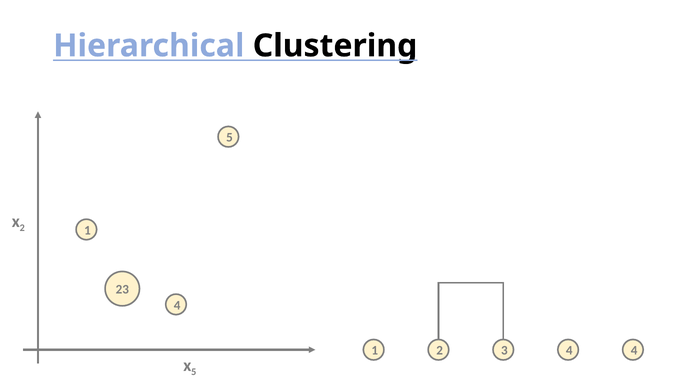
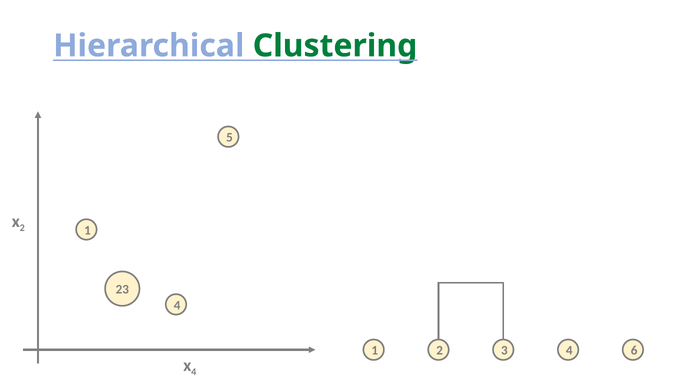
Clustering colour: black -> green
4 4: 4 -> 6
5 at (194, 372): 5 -> 4
